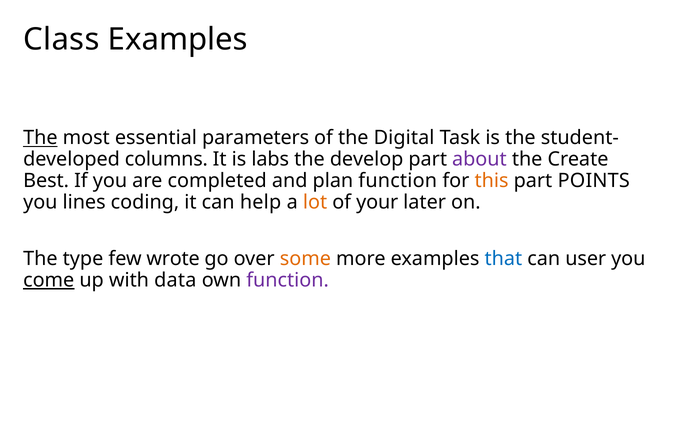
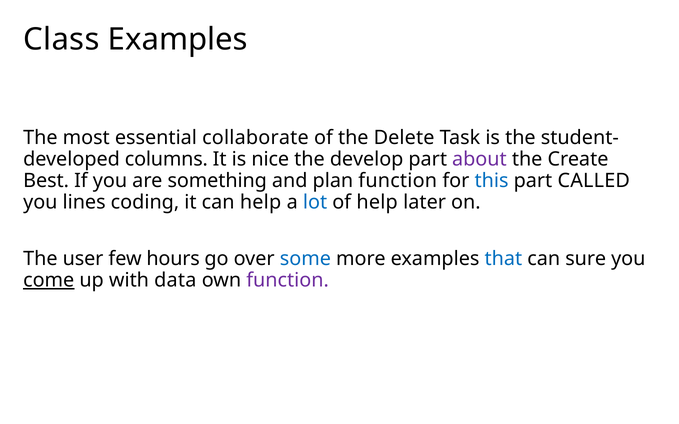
The at (40, 138) underline: present -> none
parameters: parameters -> collaborate
Digital: Digital -> Delete
labs: labs -> nice
completed: completed -> something
this colour: orange -> blue
POINTS: POINTS -> CALLED
lot colour: orange -> blue
of your: your -> help
type: type -> user
wrote: wrote -> hours
some colour: orange -> blue
user: user -> sure
